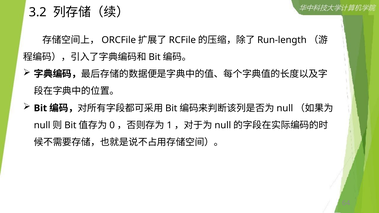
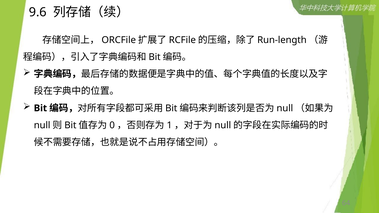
3.2: 3.2 -> 9.6
